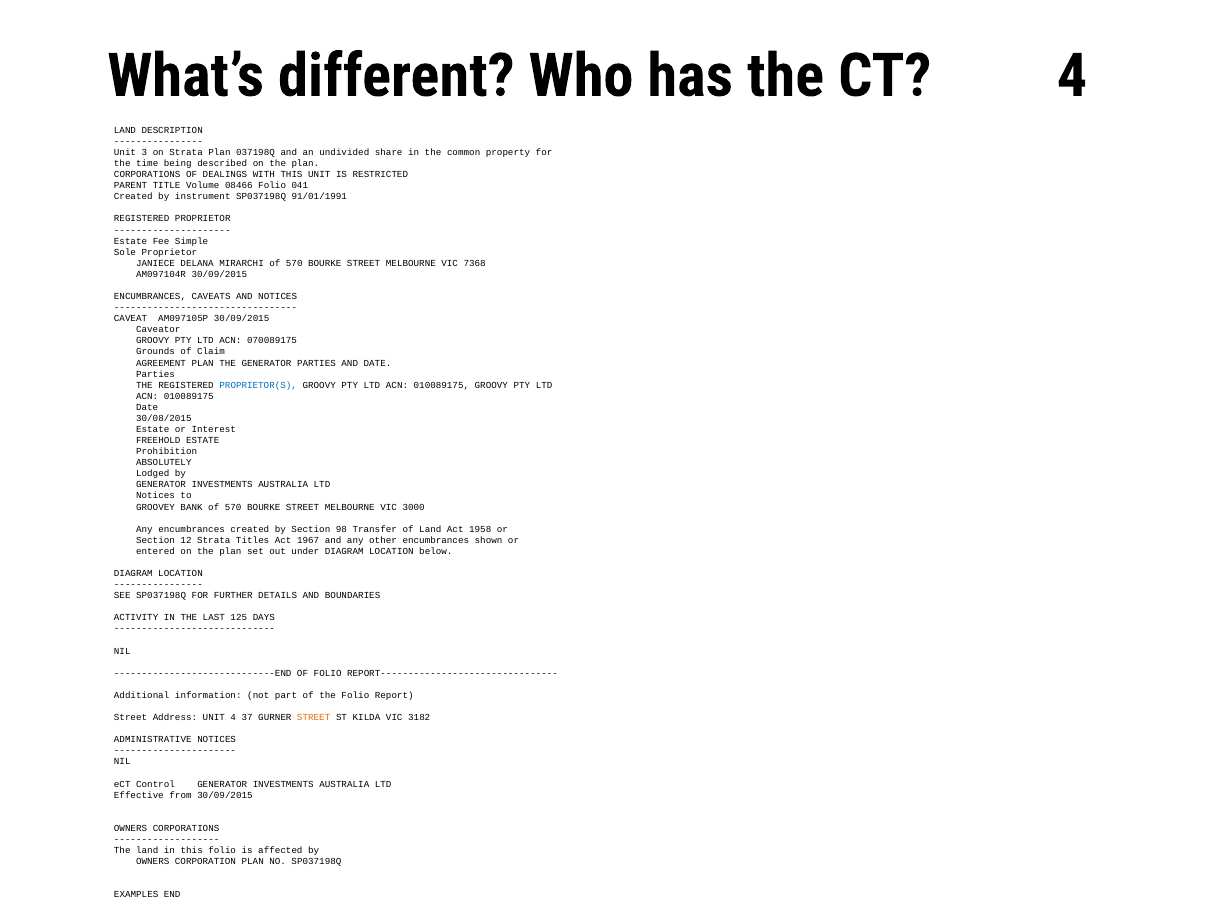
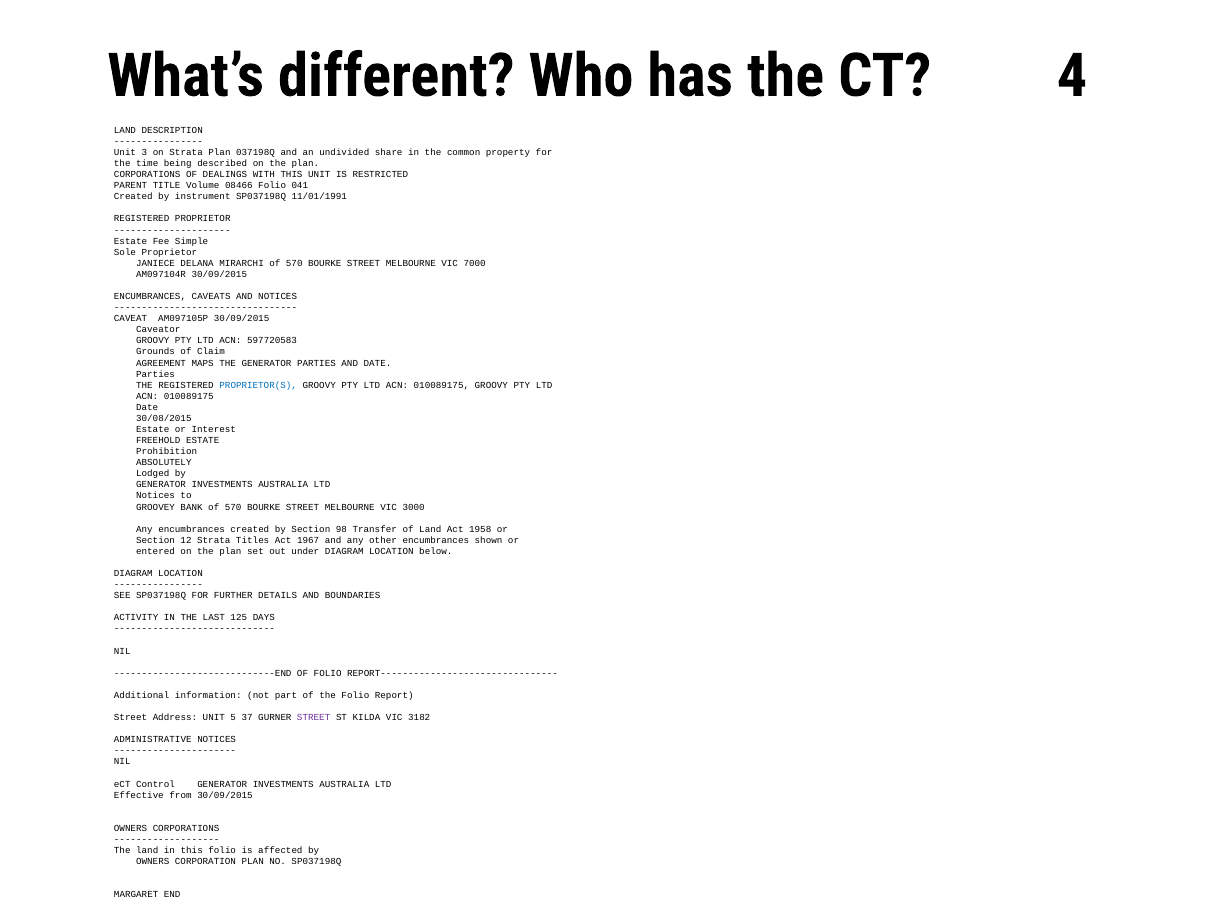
91/01/1991: 91/01/1991 -> 11/01/1991
7368: 7368 -> 7000
070089175: 070089175 -> 597720583
AGREEMENT PLAN: PLAN -> MAPS
UNIT 4: 4 -> 5
STREET at (314, 718) colour: orange -> purple
EXAMPLES: EXAMPLES -> MARGARET
